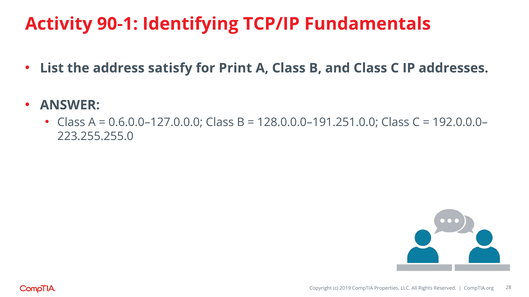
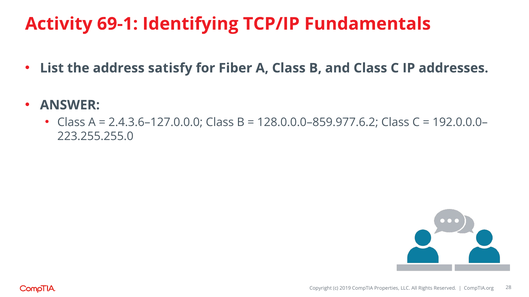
90-1: 90-1 -> 69-1
Print: Print -> Fiber
0.6.0.0–127.0.0.0: 0.6.0.0–127.0.0.0 -> 2.4.3.6–127.0.0.0
128.0.0.0–191.251.0.0: 128.0.0.0–191.251.0.0 -> 128.0.0.0–859.977.6.2
